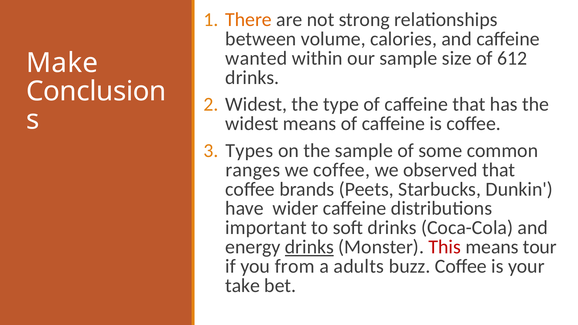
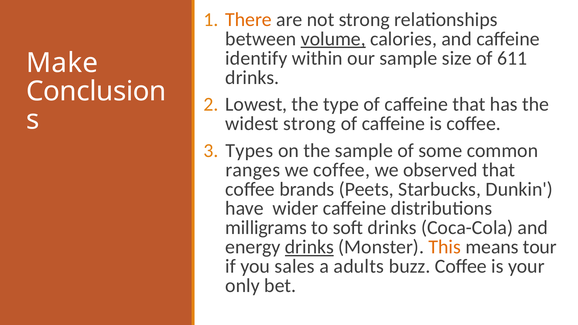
volume underline: none -> present
wanted: wanted -> identify
612: 612 -> 611
Widest at (256, 104): Widest -> Lowest
widest means: means -> strong
important: important -> milligrams
This colour: red -> orange
from: from -> sales
take: take -> only
